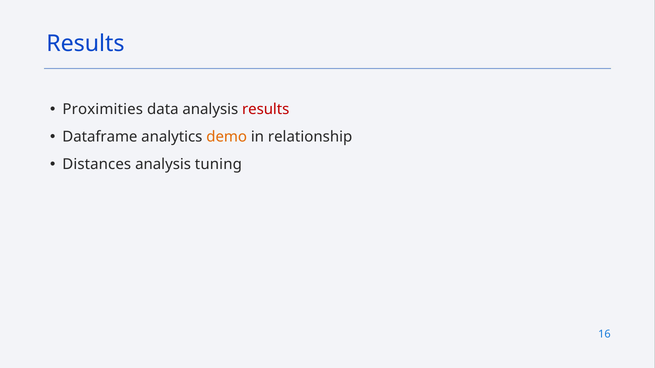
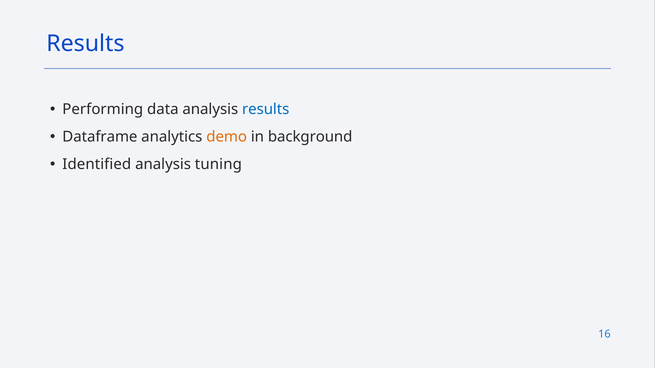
Proximities: Proximities -> Performing
results at (266, 110) colour: red -> blue
relationship: relationship -> background
Distances: Distances -> Identified
